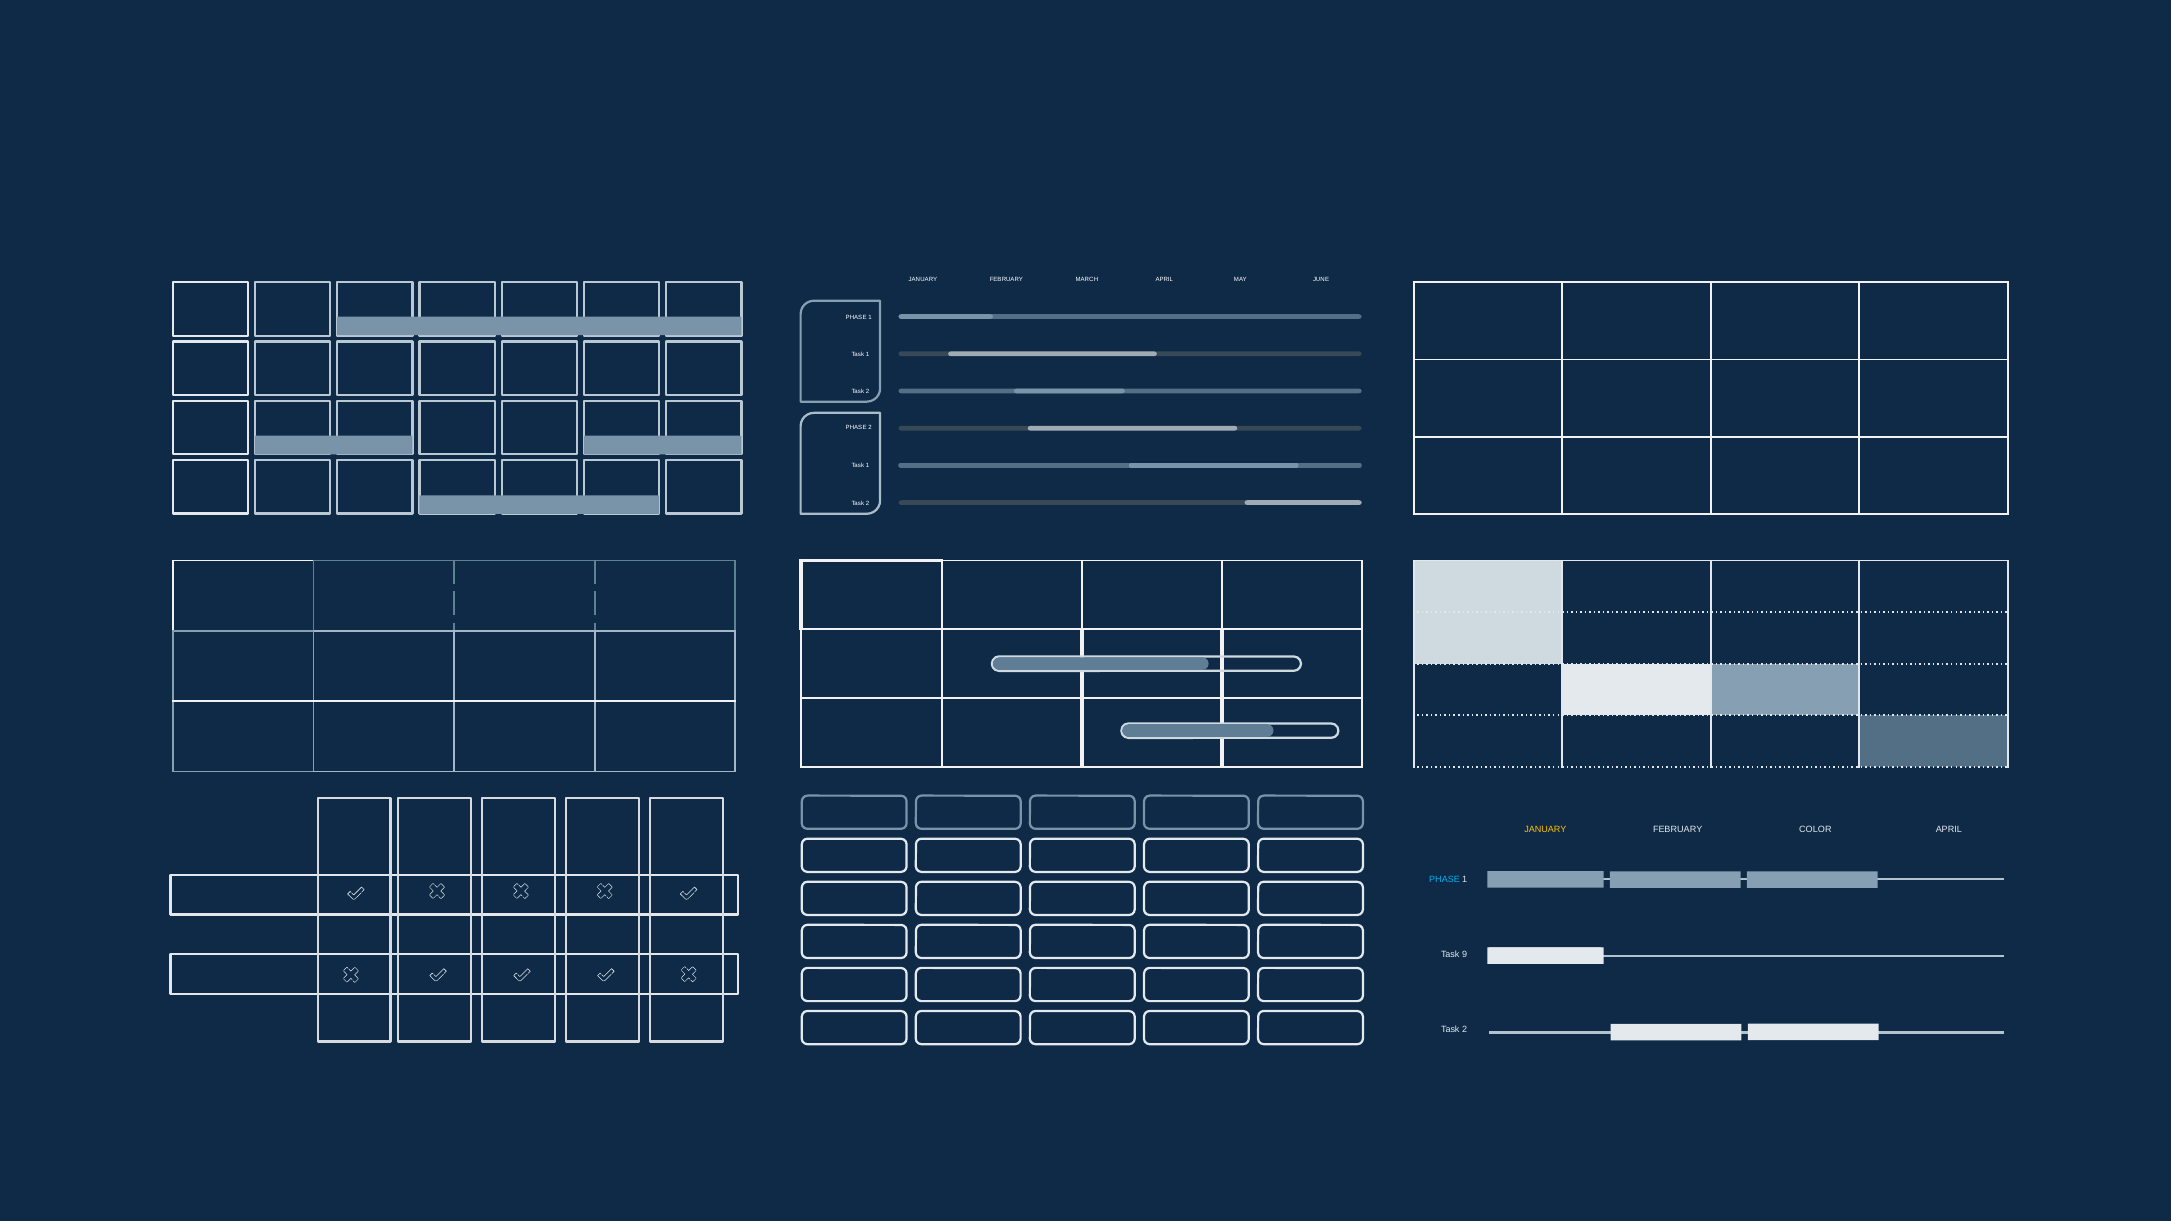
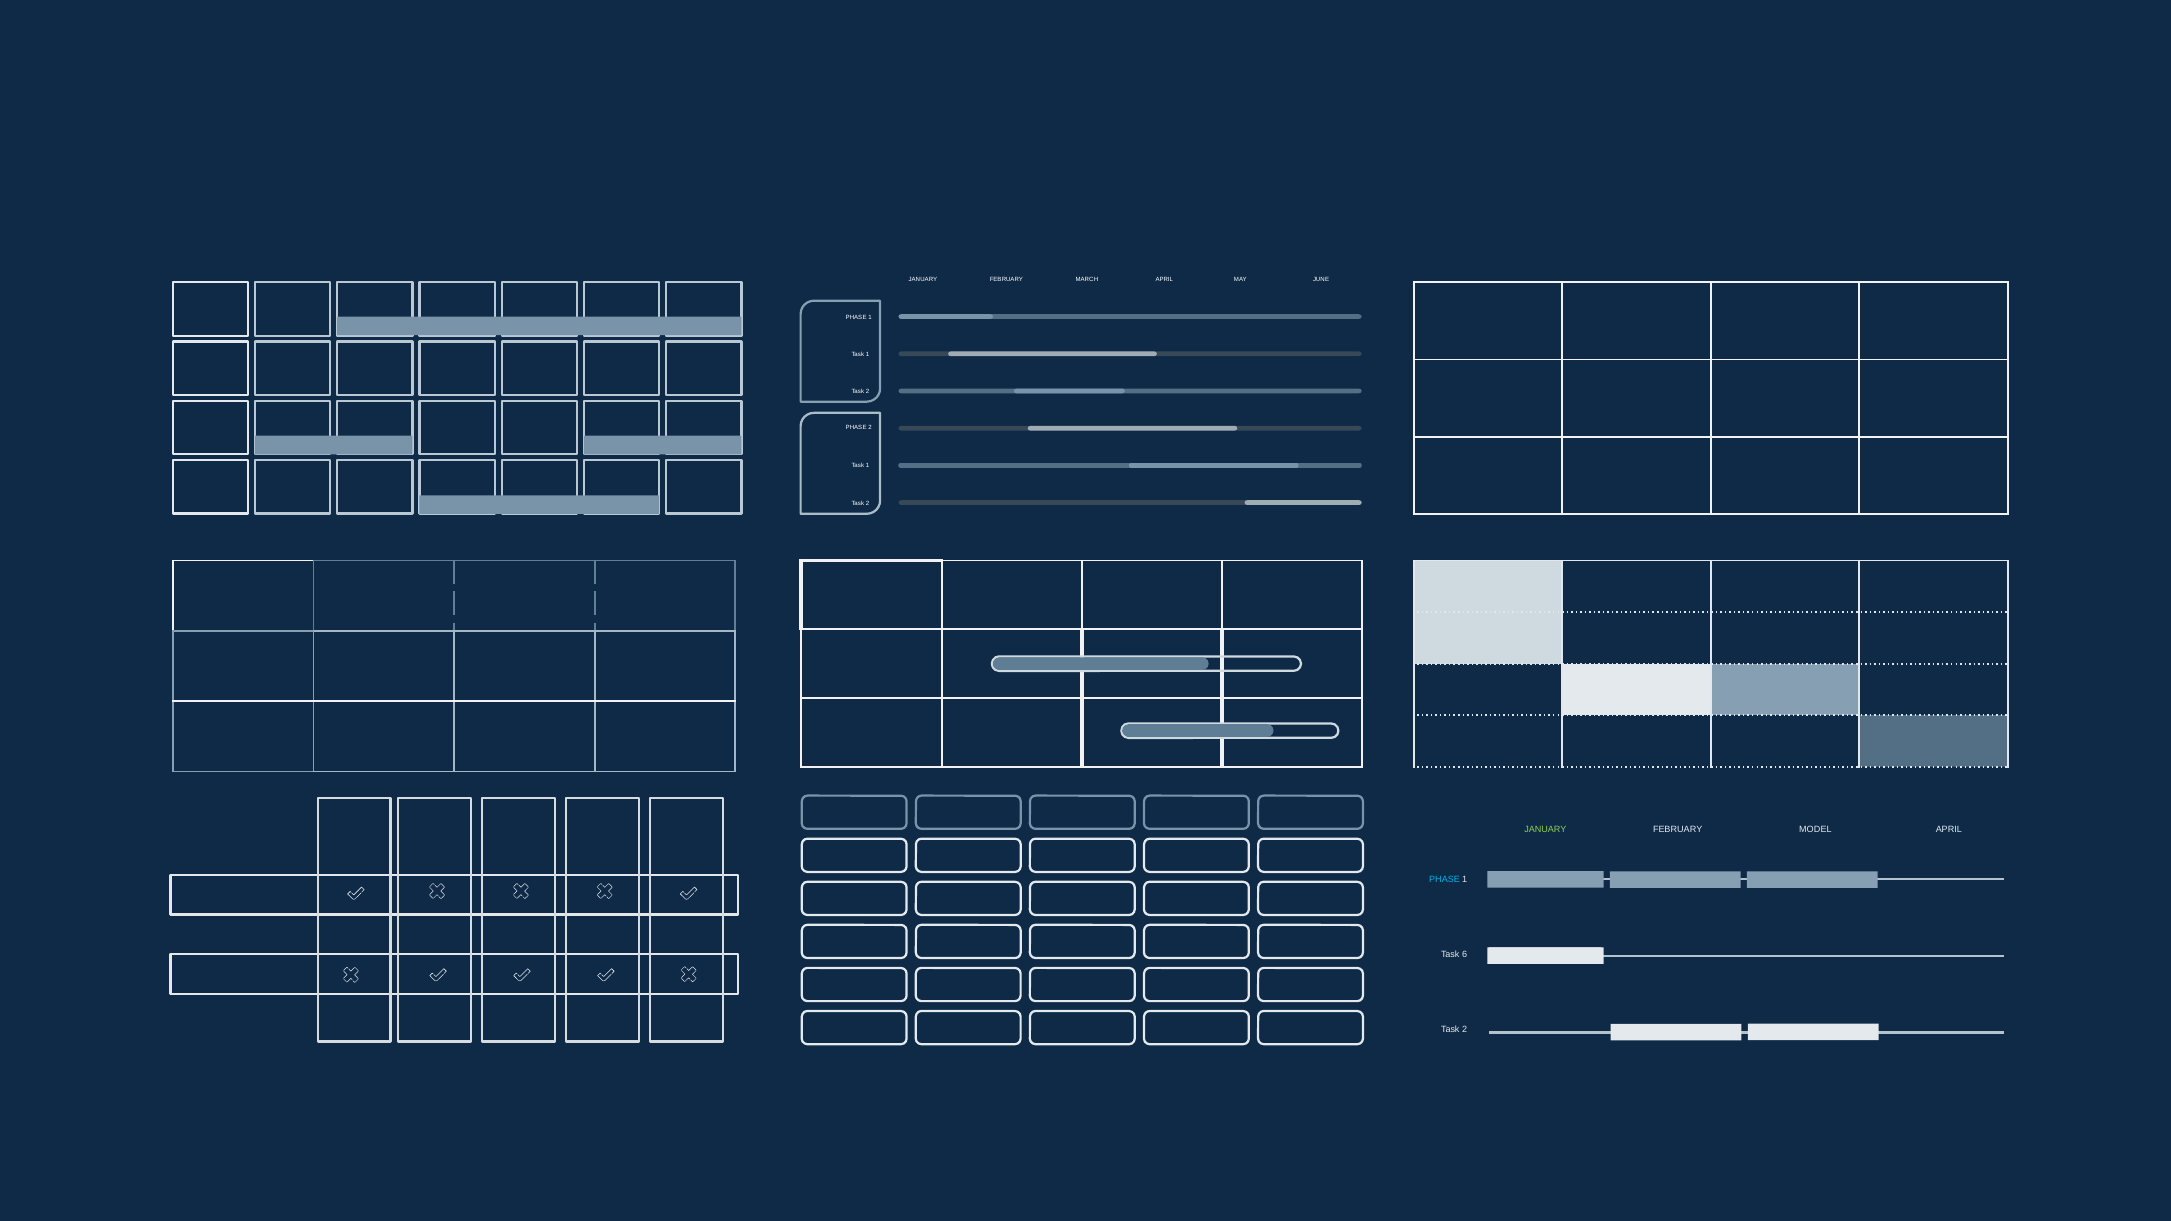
JANUARY at (1545, 830) colour: yellow -> light green
COLOR: COLOR -> MODEL
9: 9 -> 6
